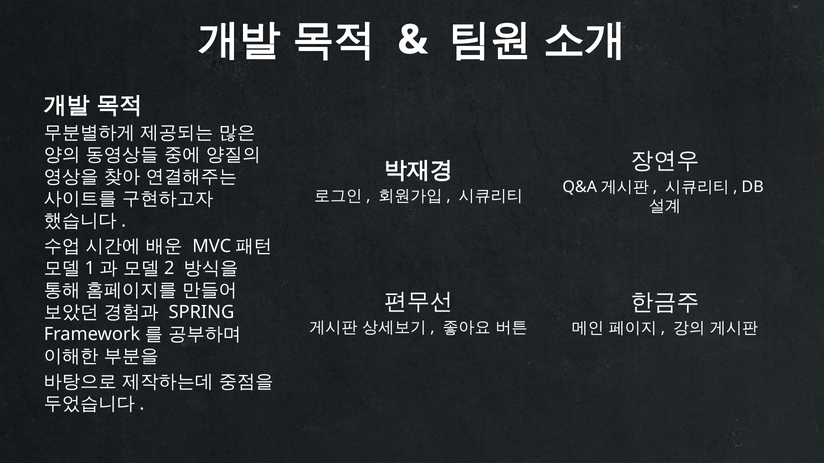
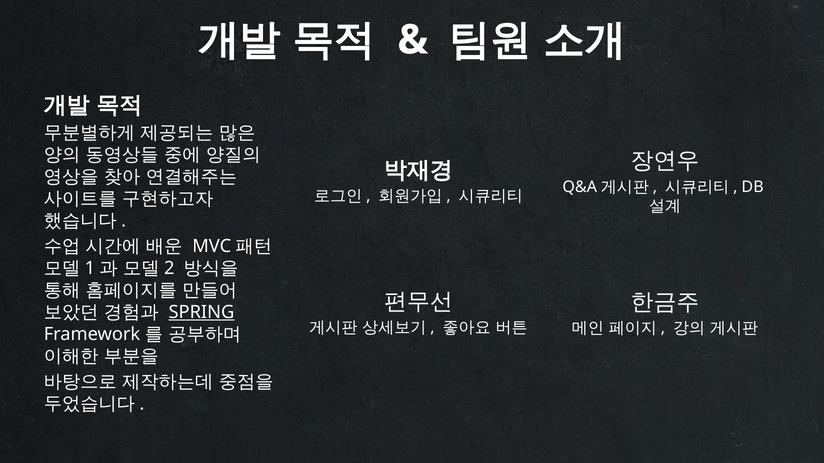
SPRING underline: none -> present
